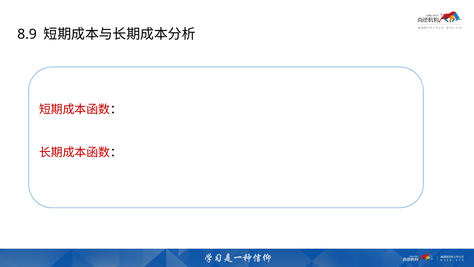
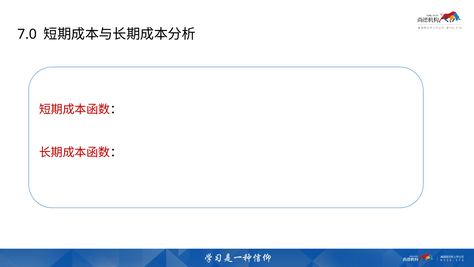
8.9: 8.9 -> 7.0
